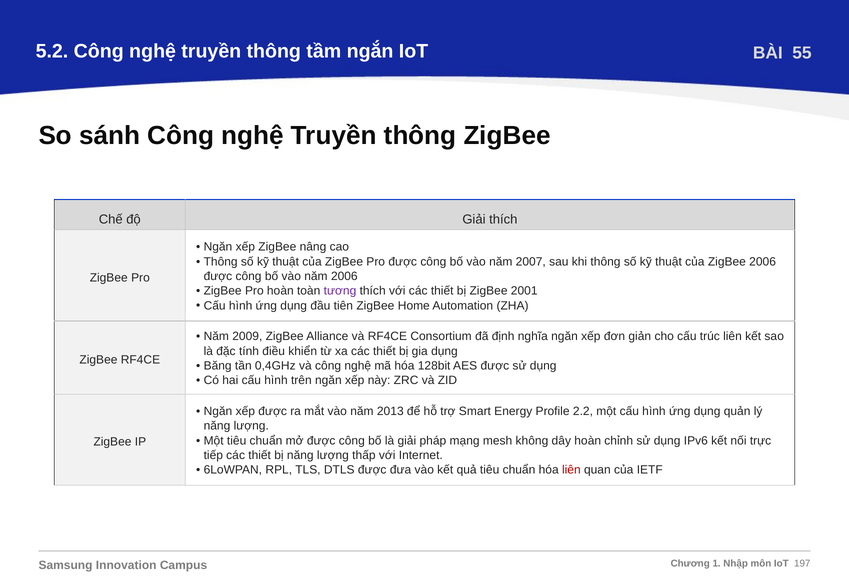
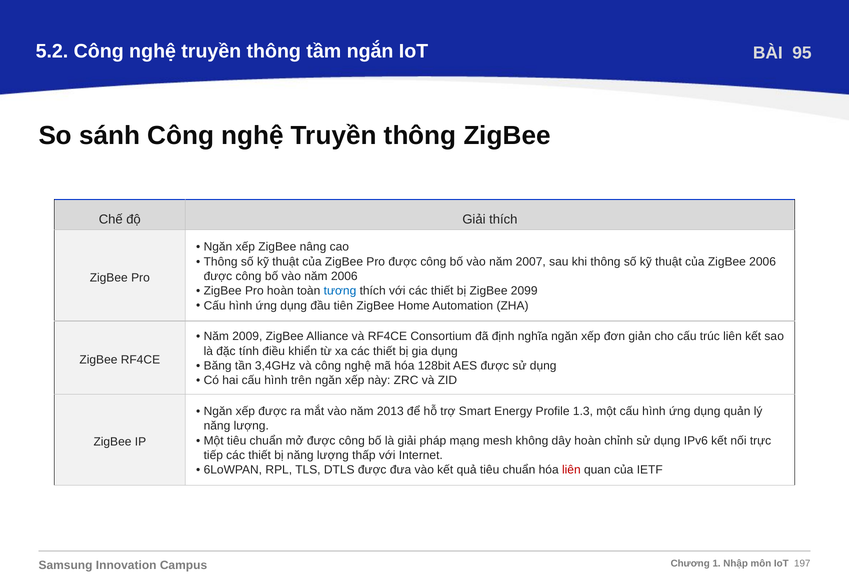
55: 55 -> 95
tương colour: purple -> blue
2001: 2001 -> 2099
0,4GHz: 0,4GHz -> 3,4GHz
2.2: 2.2 -> 1.3
